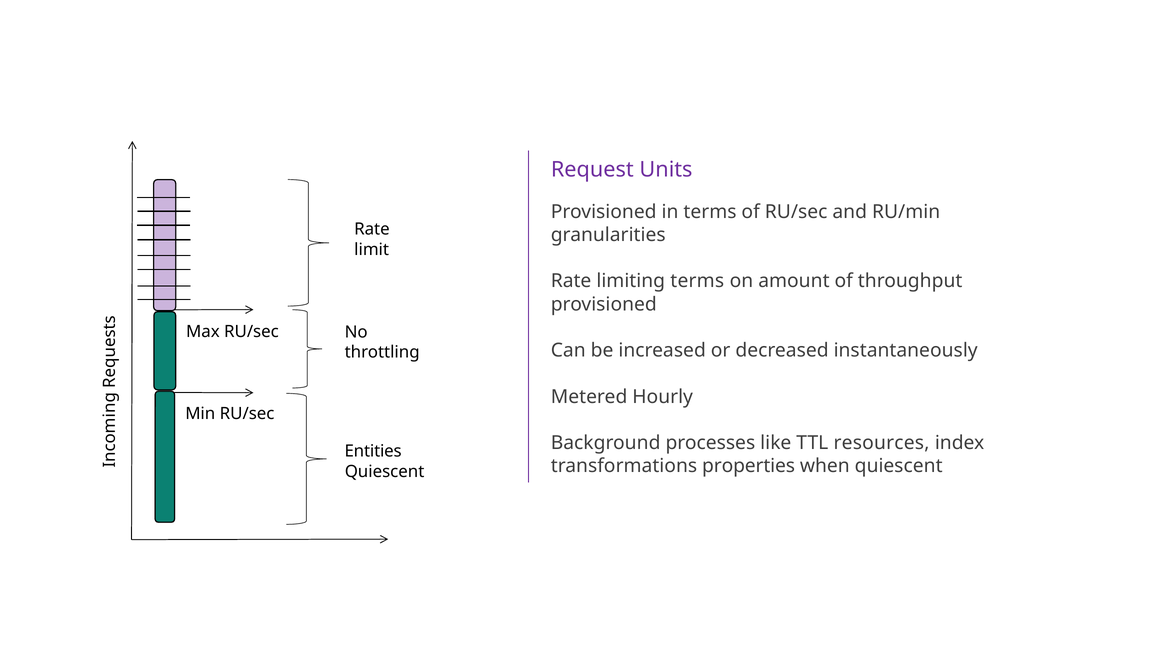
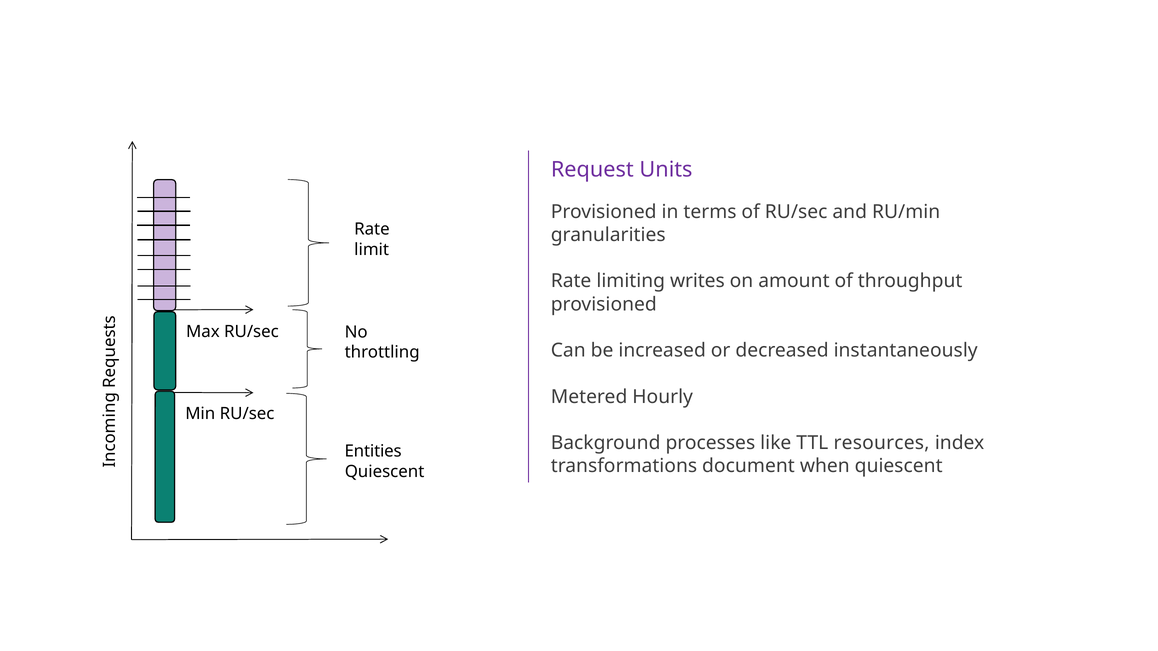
limiting terms: terms -> writes
properties: properties -> document
